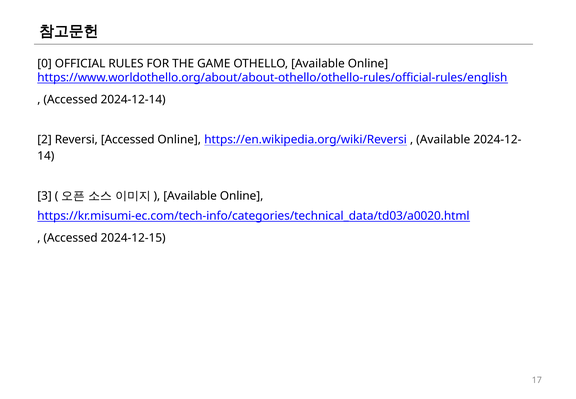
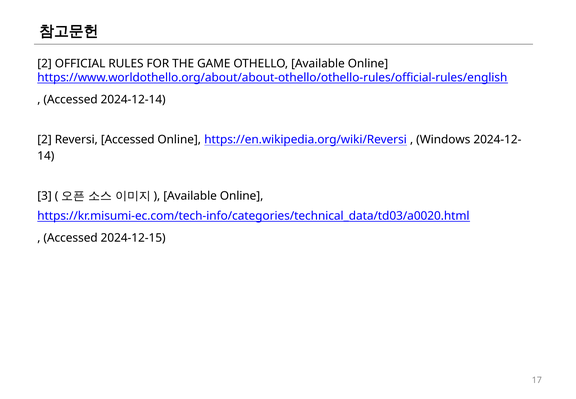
0 at (45, 63): 0 -> 2
Available at (443, 140): Available -> Windows
